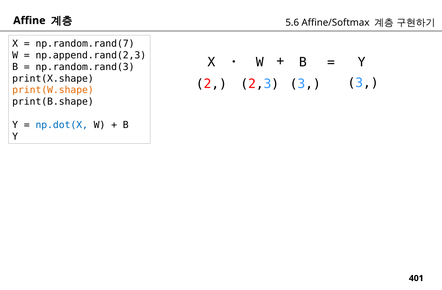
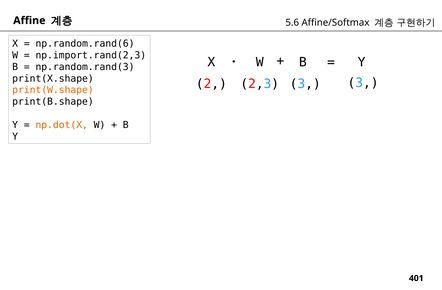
np.random.rand(7: np.random.rand(7 -> np.random.rand(6
np.append.rand(2,3: np.append.rand(2,3 -> np.import.rand(2,3
np.dot(X colour: blue -> orange
